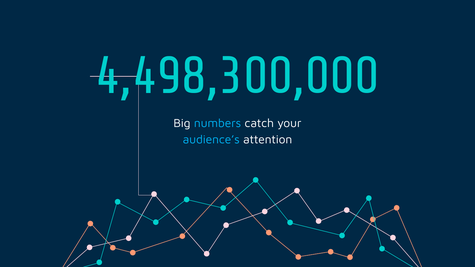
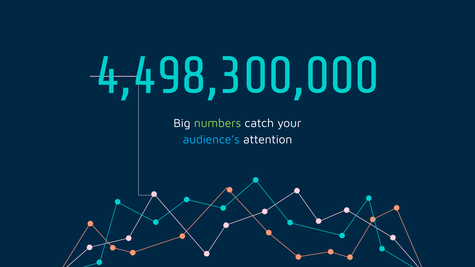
numbers colour: light blue -> light green
